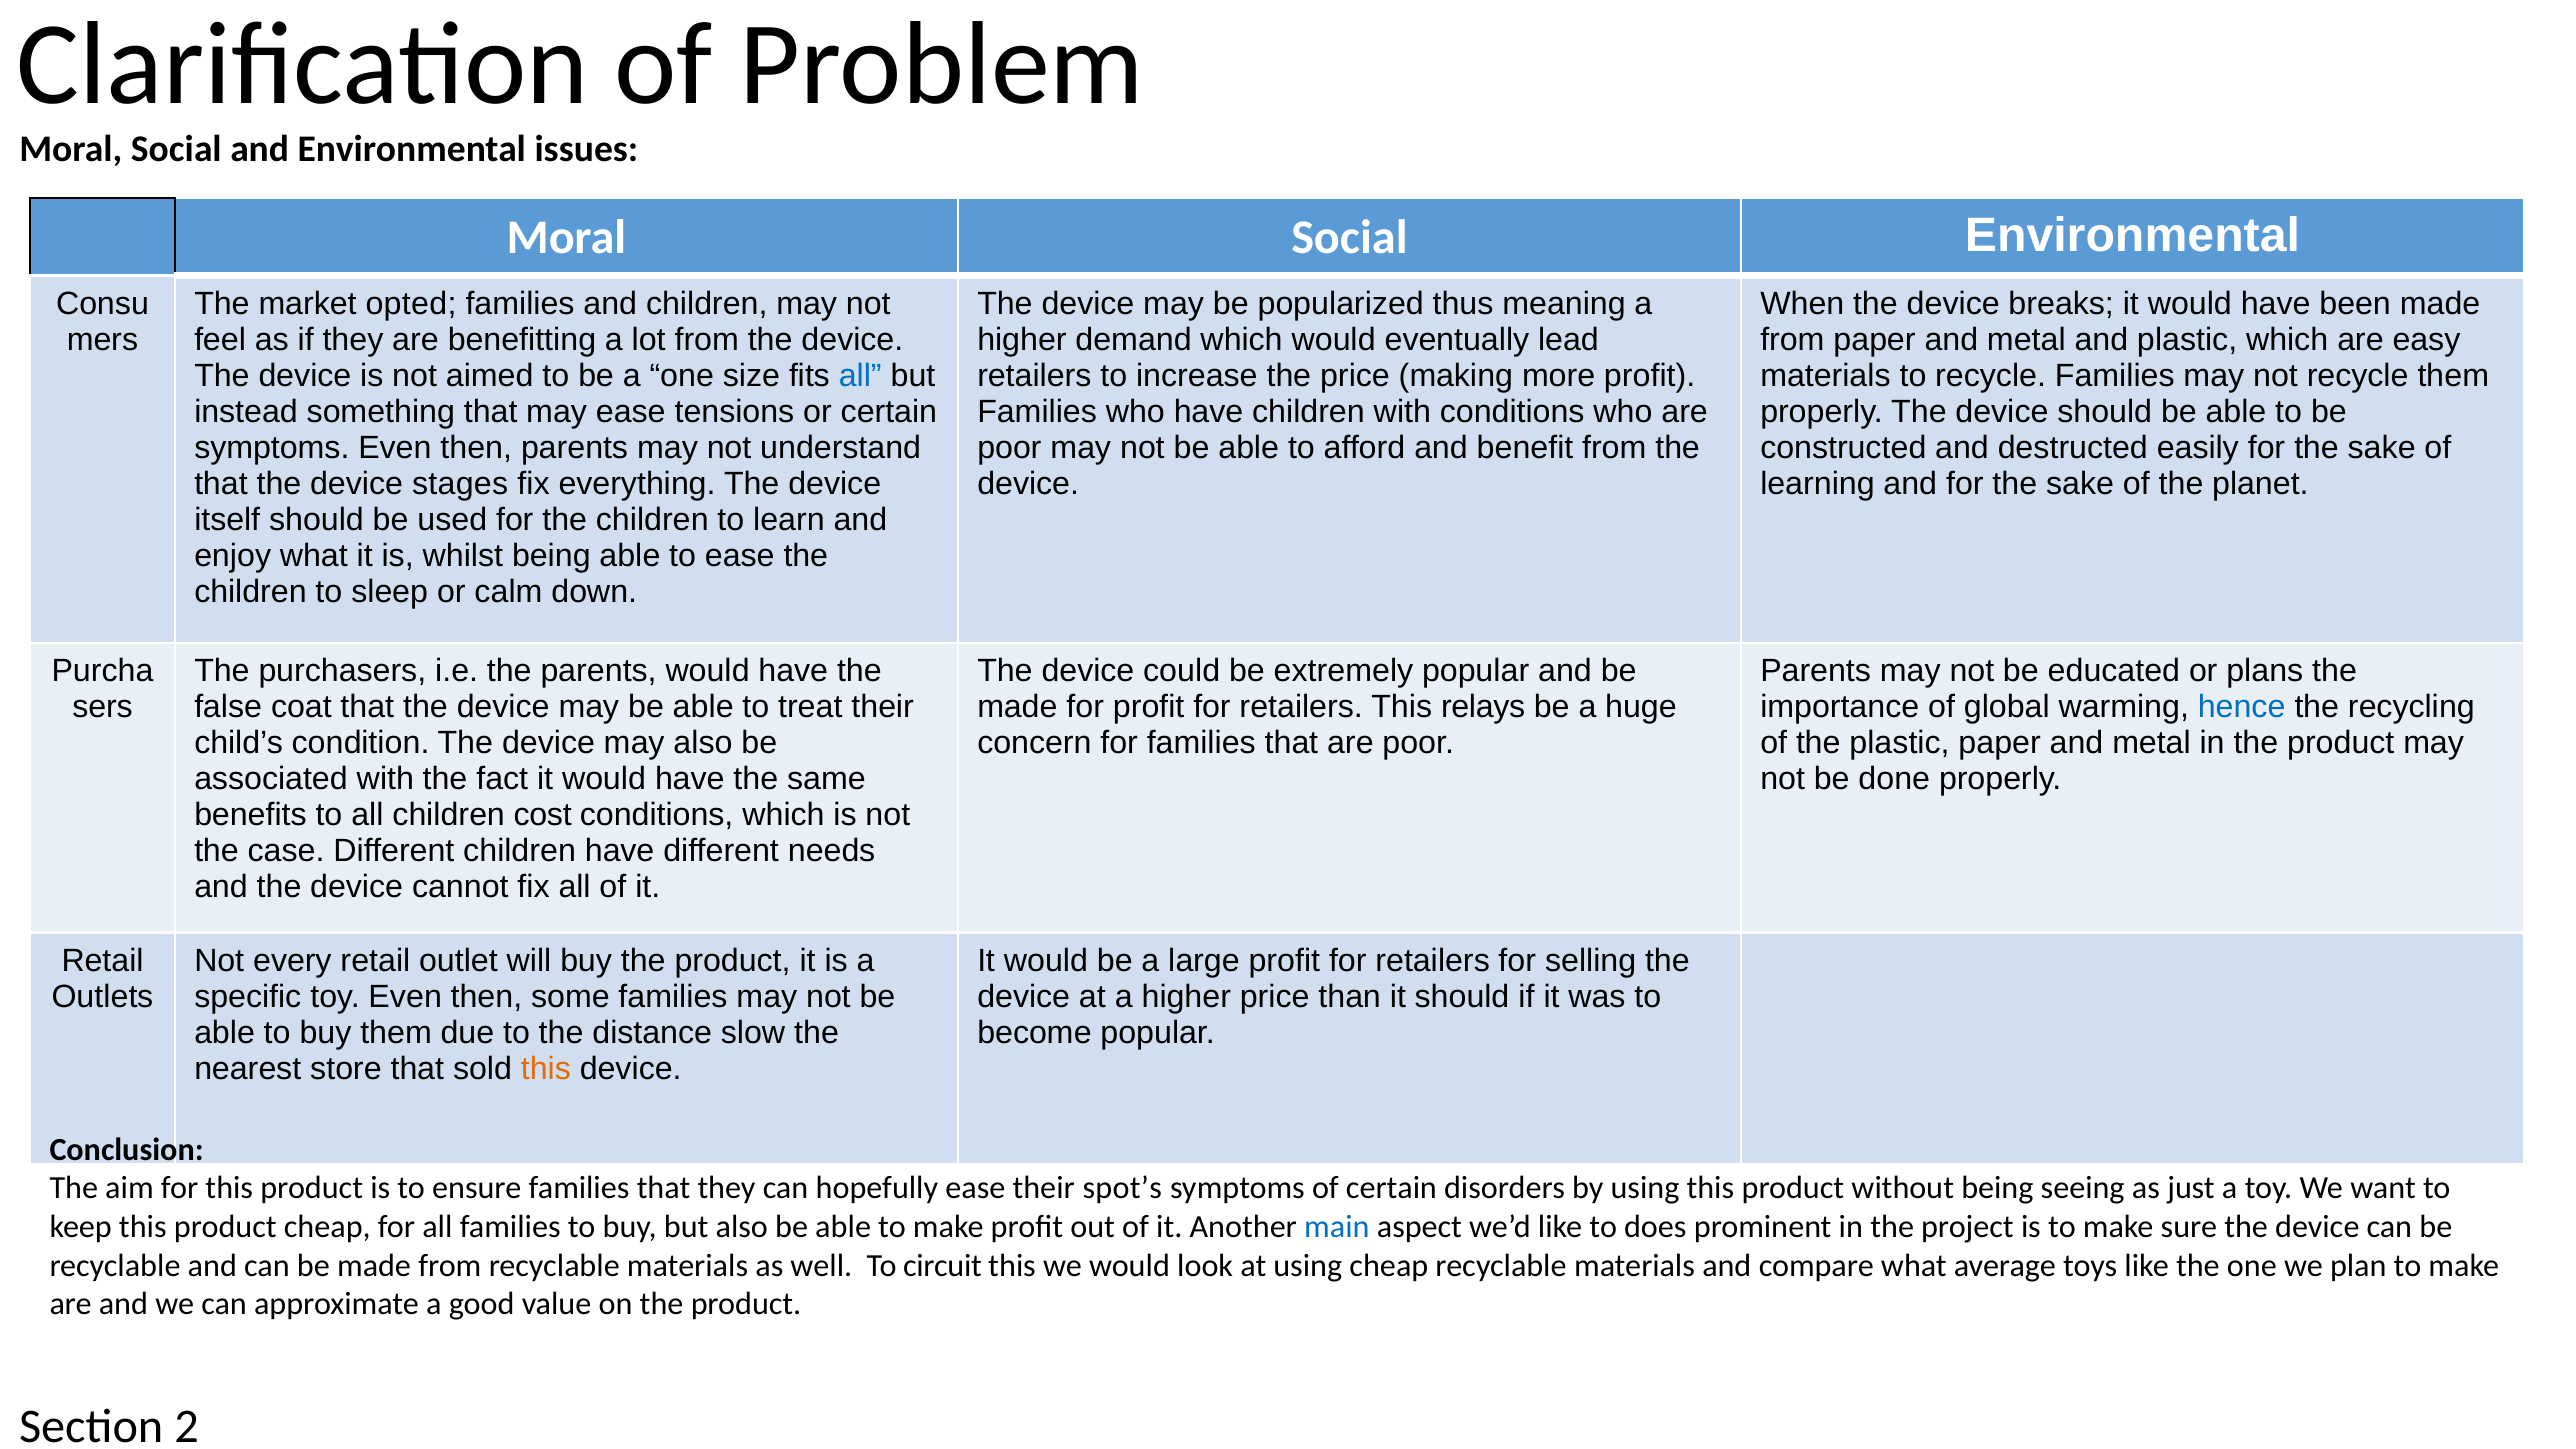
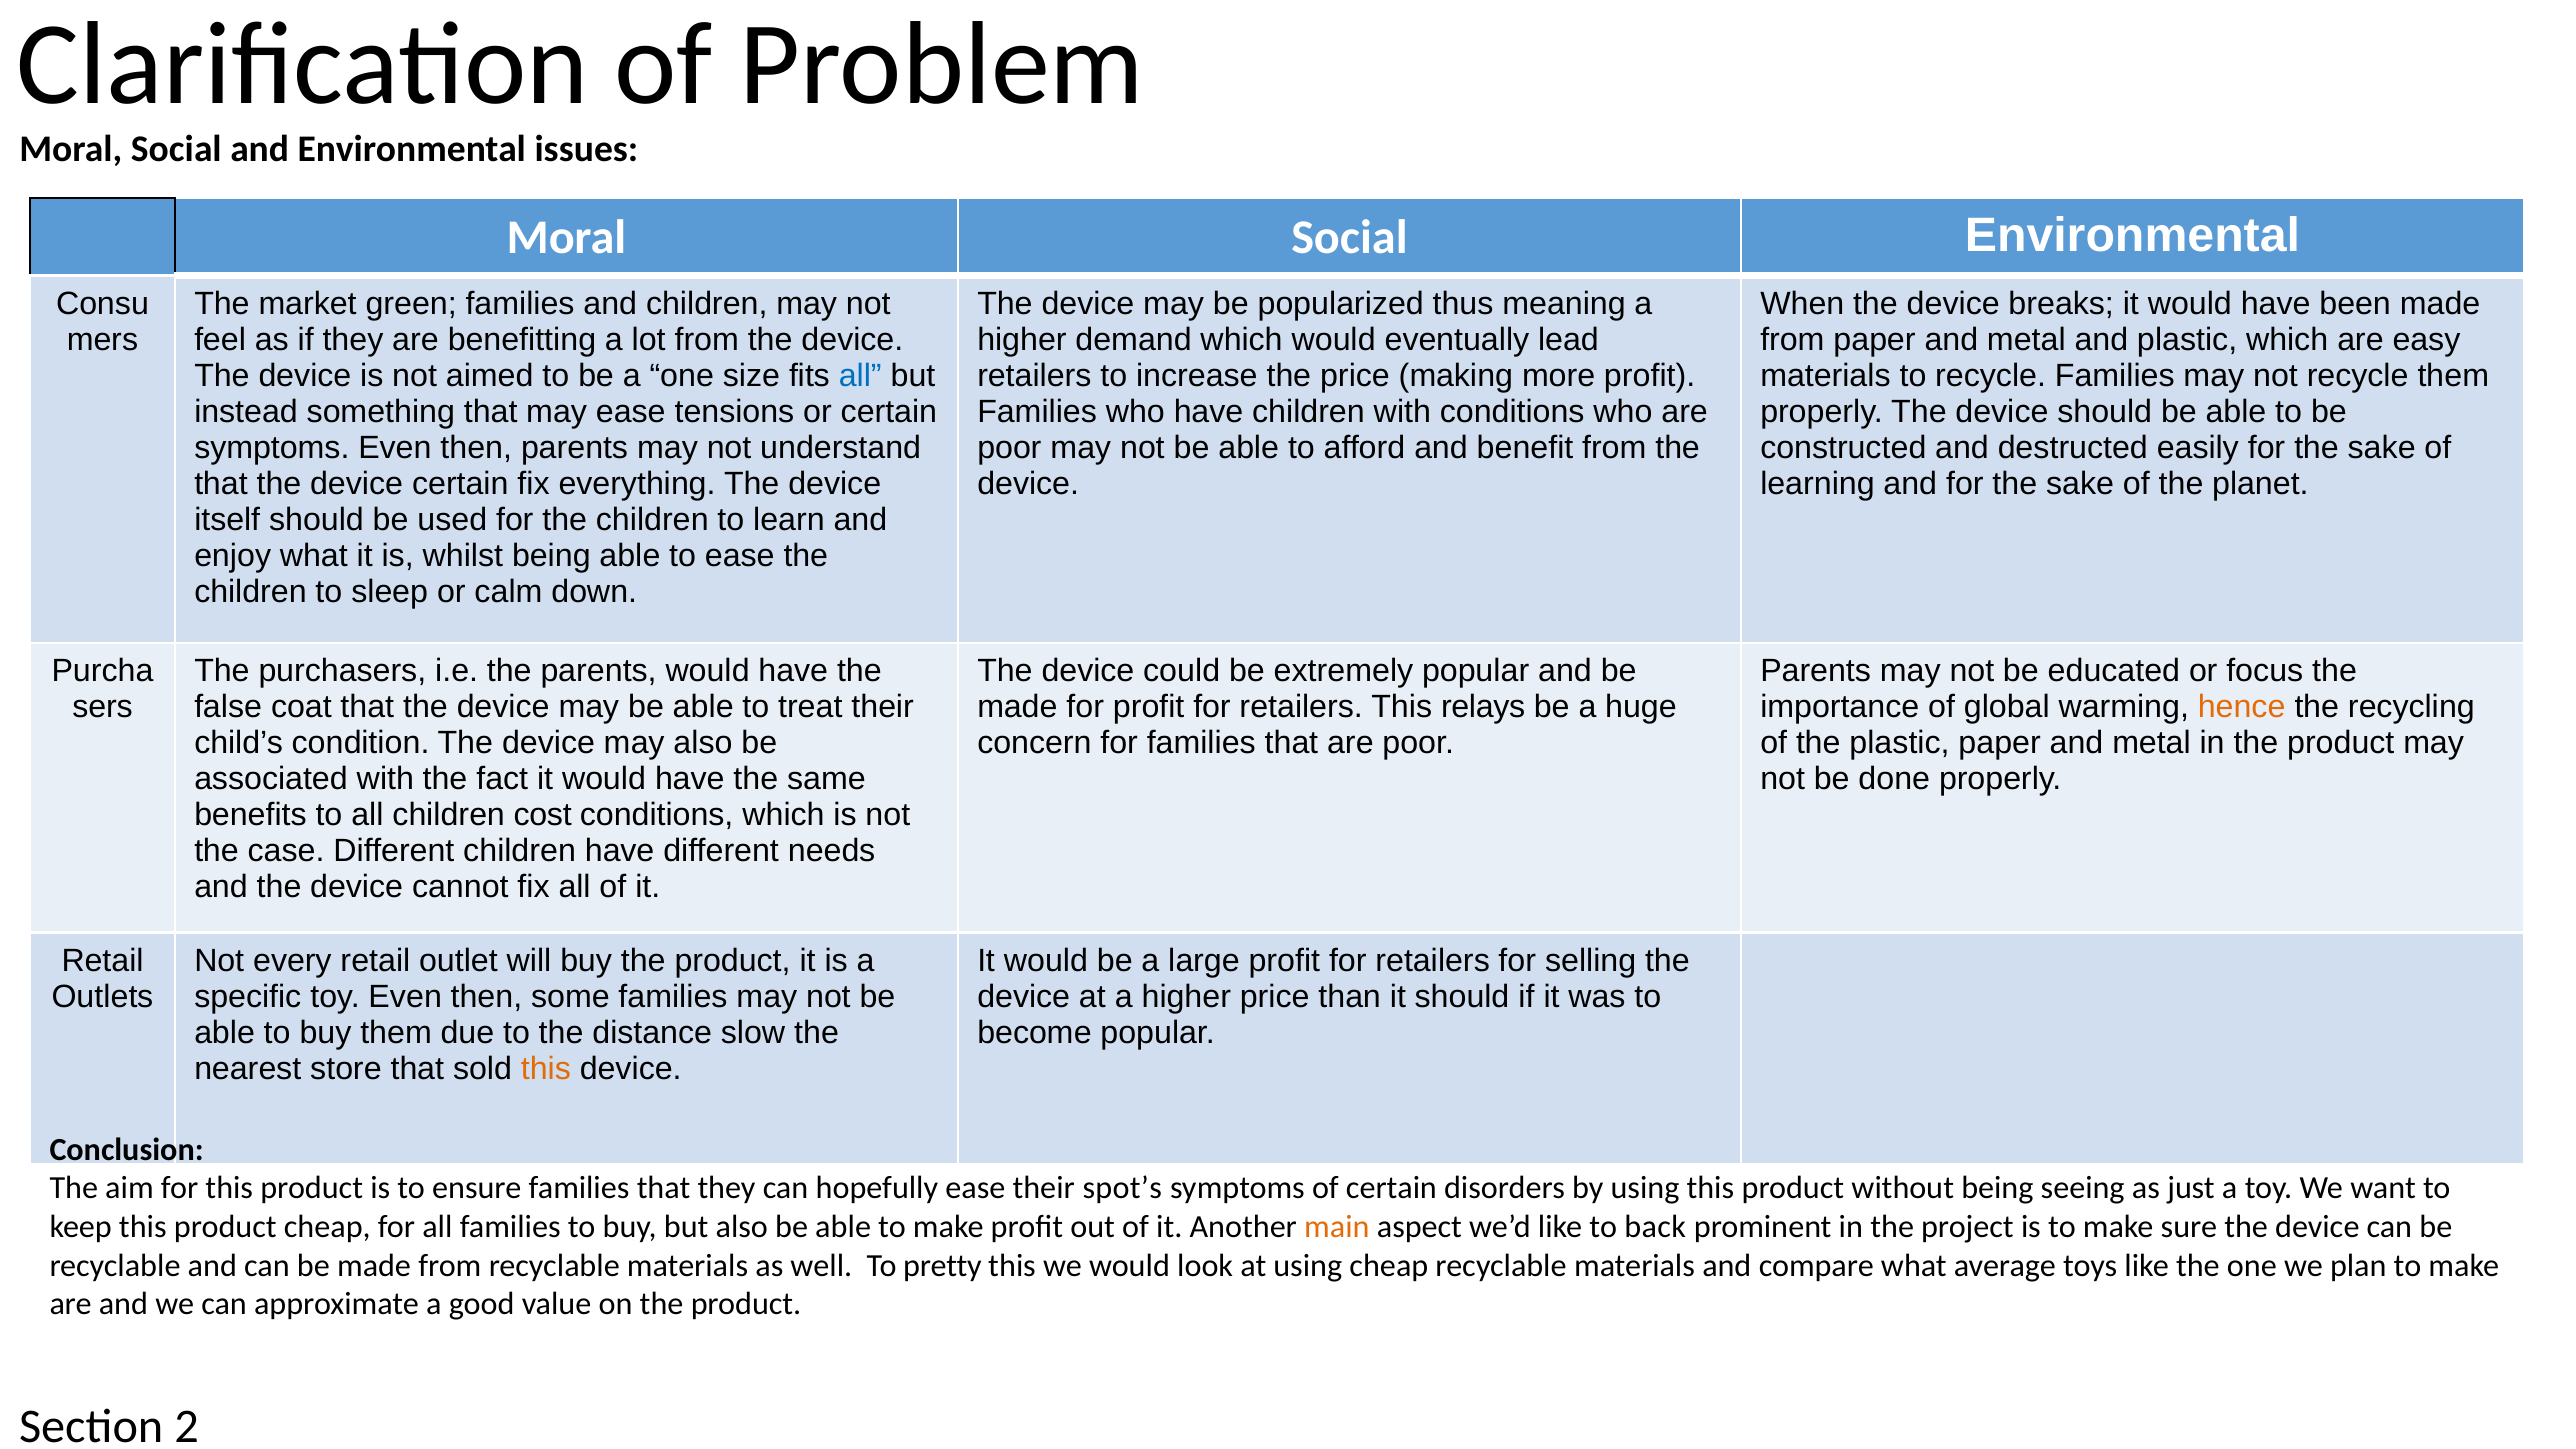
opted: opted -> green
device stages: stages -> certain
plans: plans -> focus
hence colour: blue -> orange
main colour: blue -> orange
does: does -> back
circuit: circuit -> pretty
